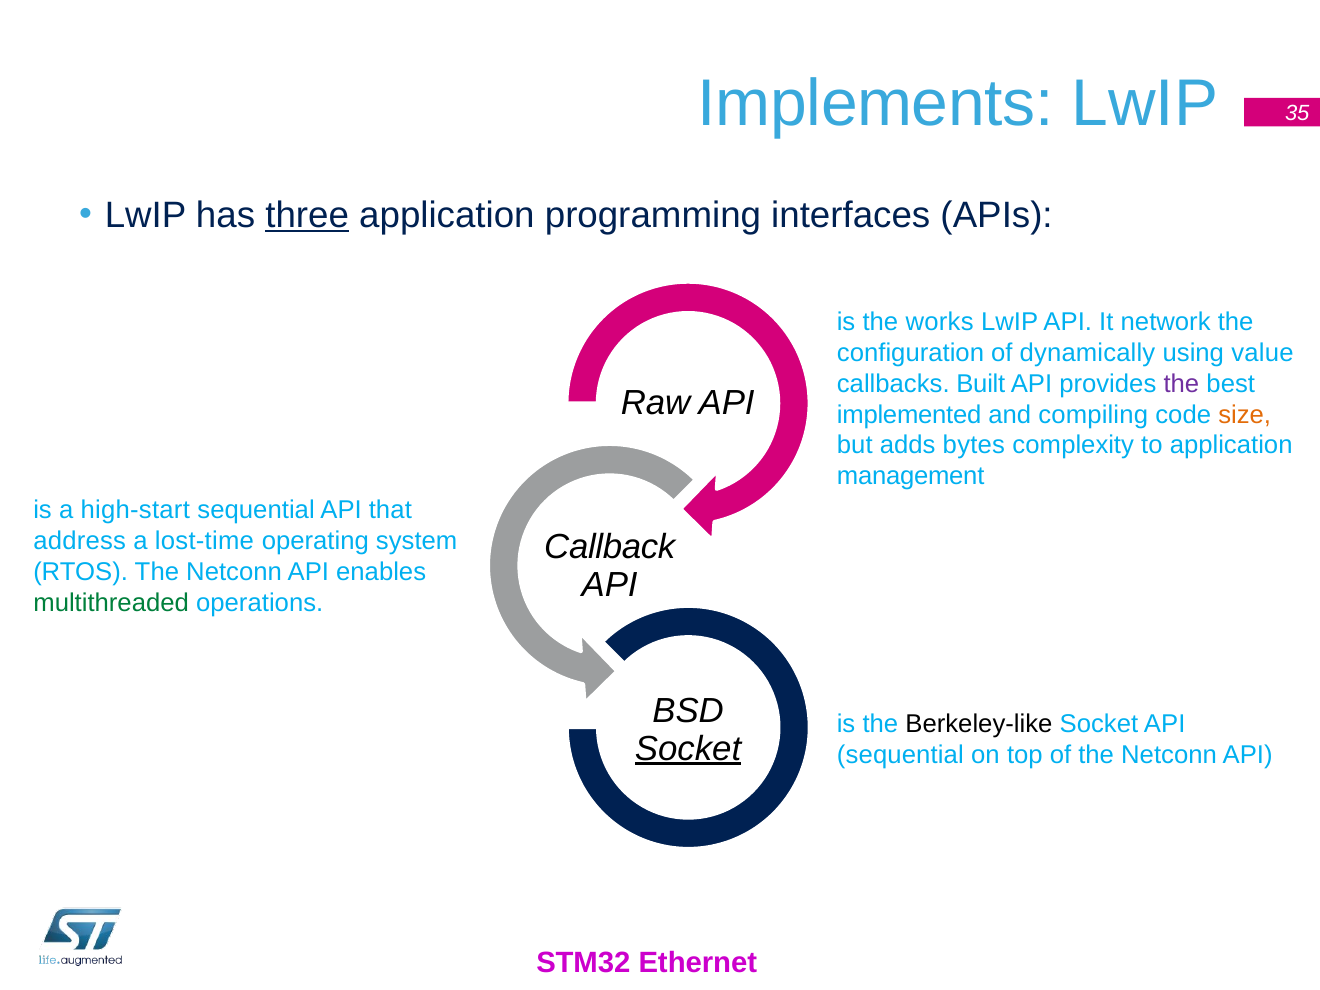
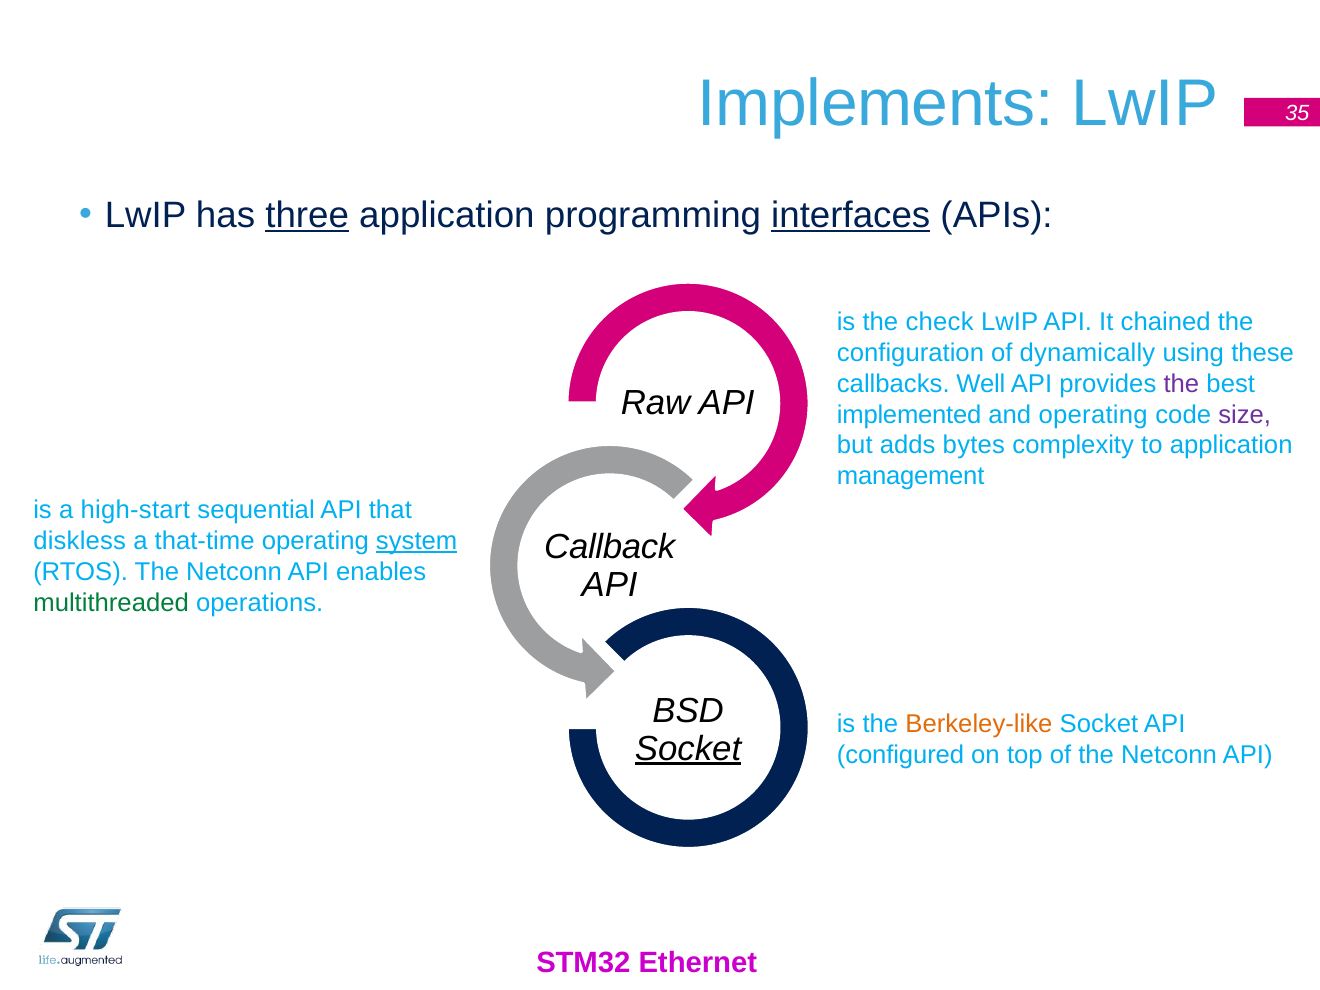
interfaces underline: none -> present
works: works -> check
network: network -> chained
value: value -> these
Built: Built -> Well
and compiling: compiling -> operating
size colour: orange -> purple
address: address -> diskless
lost-time: lost-time -> that-time
system underline: none -> present
Berkeley-like colour: black -> orange
sequential at (900, 755): sequential -> configured
